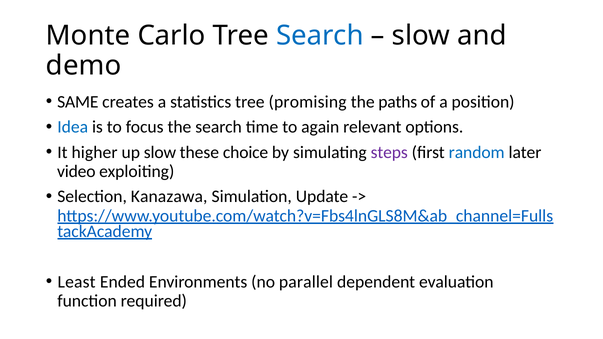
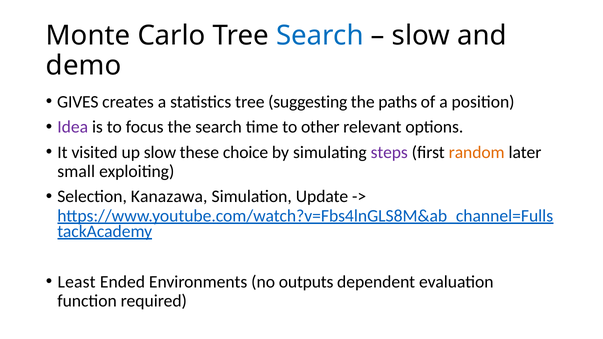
SAME: SAME -> GIVES
promising: promising -> suggesting
Idea colour: blue -> purple
again: again -> other
higher: higher -> visited
random colour: blue -> orange
video: video -> small
parallel: parallel -> outputs
